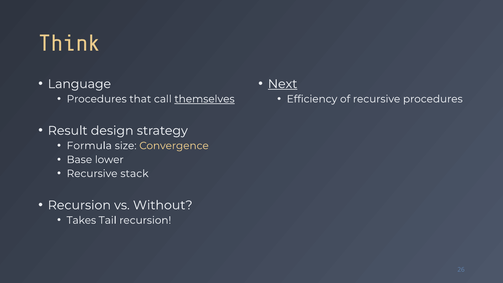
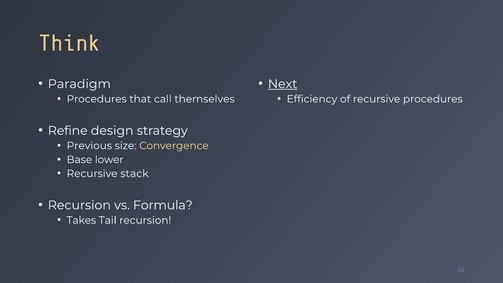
Language: Language -> Paradigm
themselves underline: present -> none
Result: Result -> Refine
Formula: Formula -> Previous
Without: Without -> Formula
